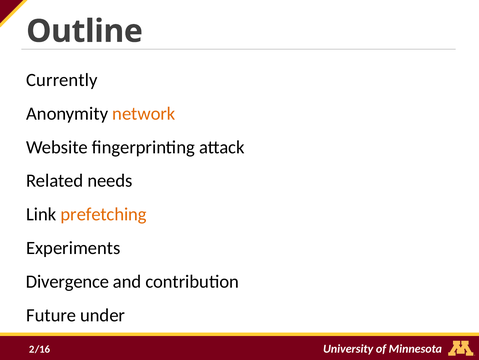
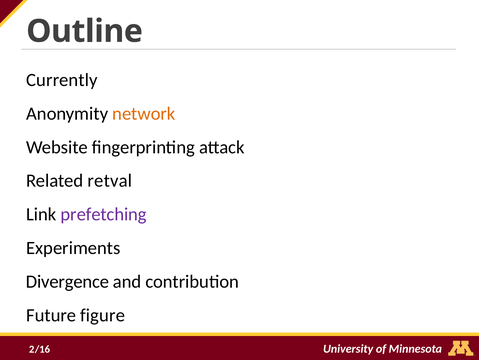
needs: needs -> retval
prefetching colour: orange -> purple
under: under -> figure
